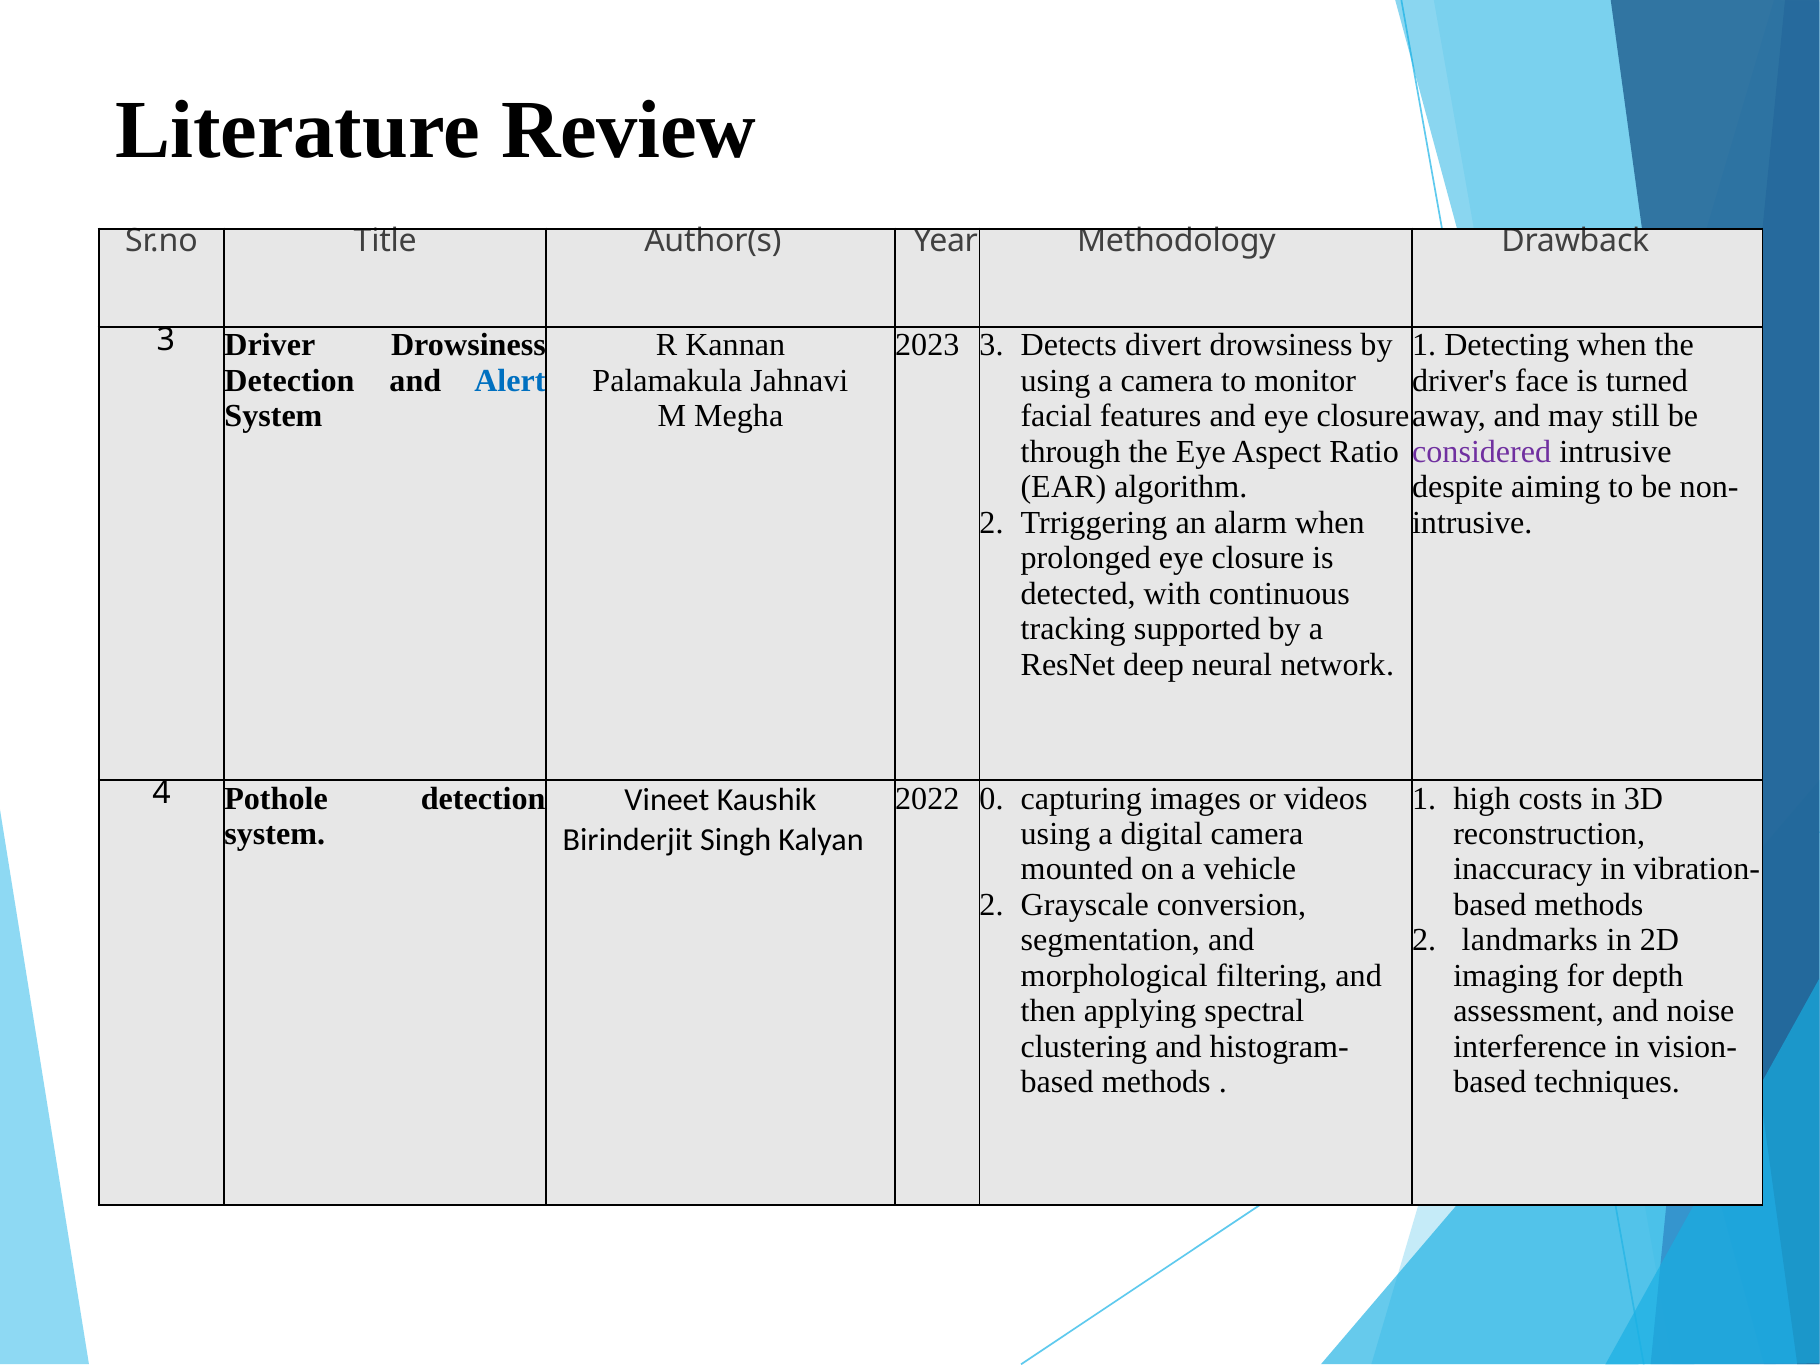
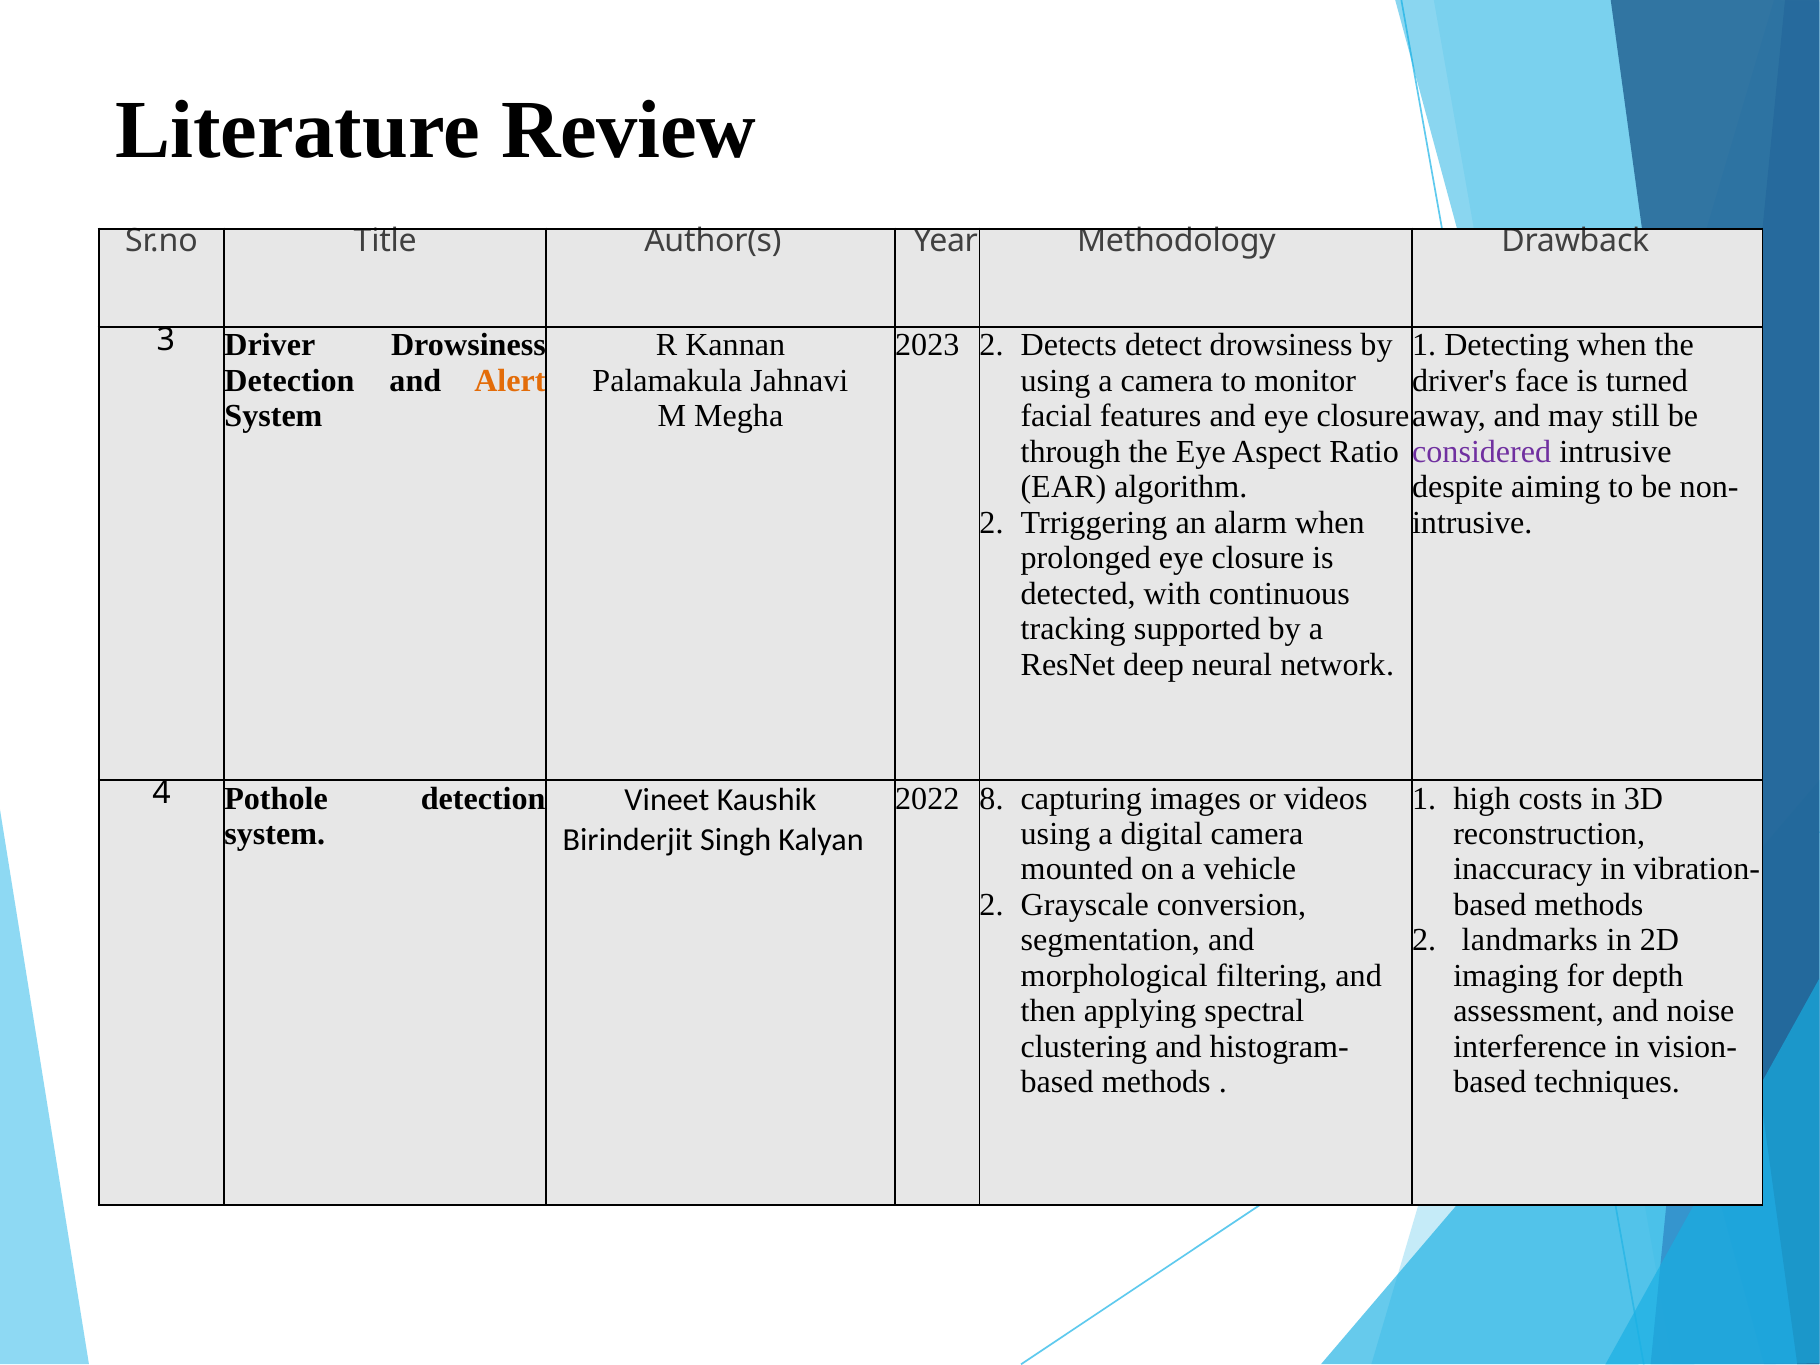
2023 3: 3 -> 2
divert: divert -> detect
Alert colour: blue -> orange
0: 0 -> 8
